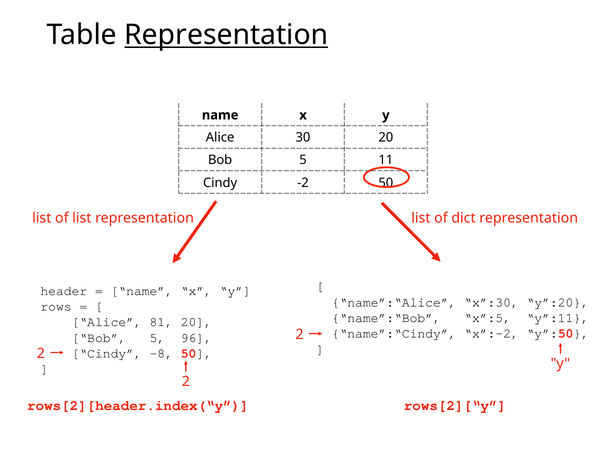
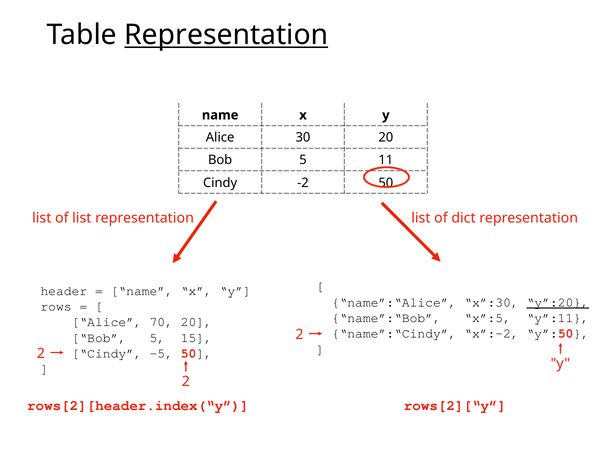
y”:20 underline: none -> present
81: 81 -> 70
96: 96 -> 15
-8: -8 -> -5
